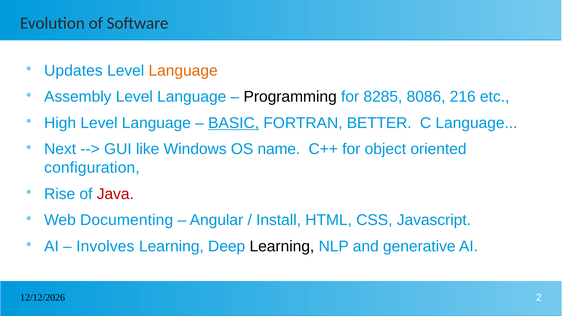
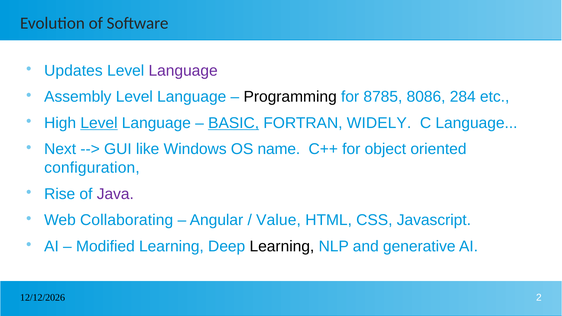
Language at (183, 71) colour: orange -> purple
8285: 8285 -> 8785
216: 216 -> 284
Level at (99, 123) underline: none -> present
BETTER: BETTER -> WIDELY
Java colour: red -> purple
Documenting: Documenting -> Collaborating
Install: Install -> Value
Involves: Involves -> Modified
